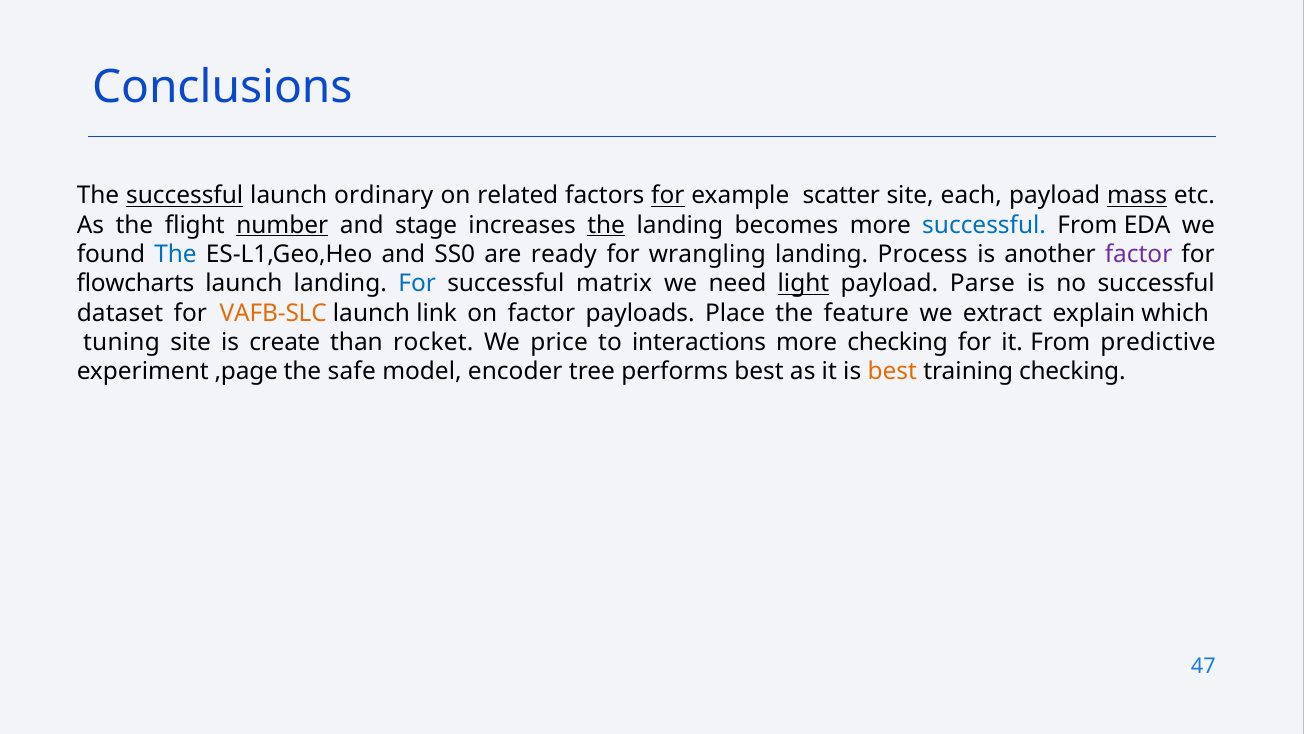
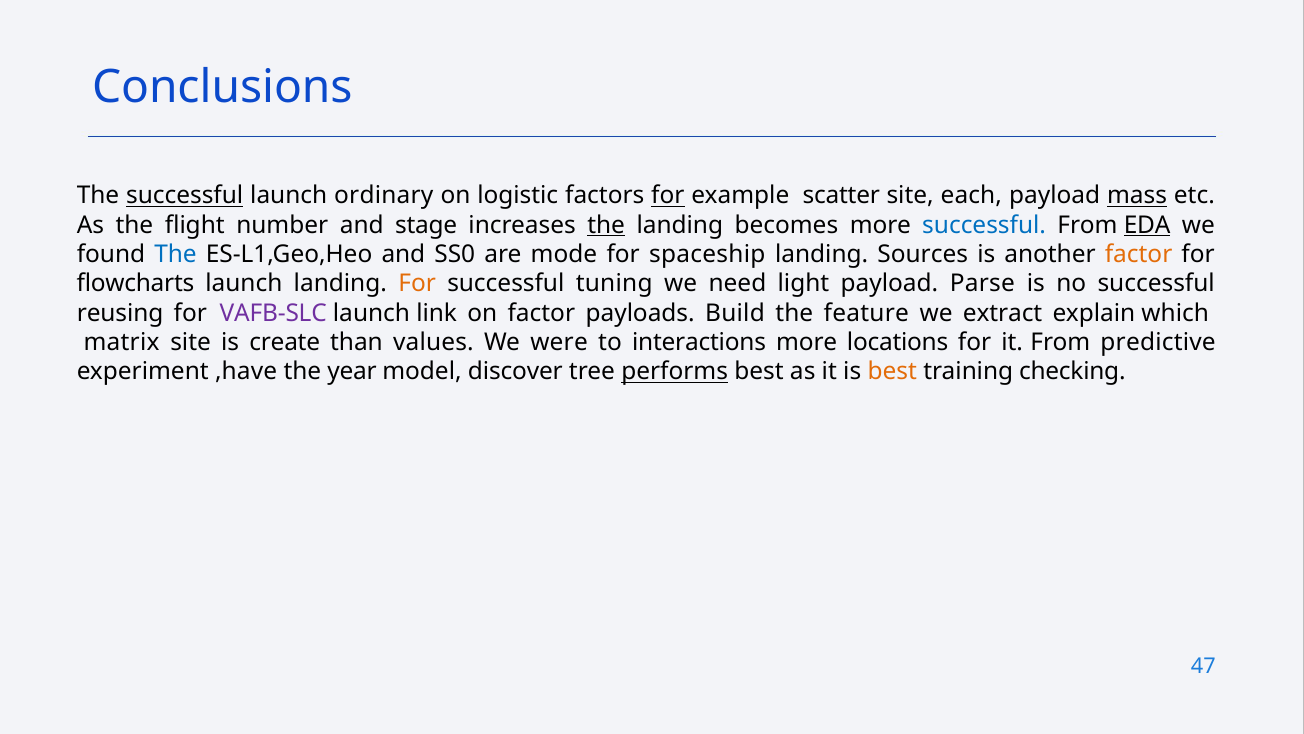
related: related -> logistic
number underline: present -> none
EDA underline: none -> present
ready: ready -> mode
wrangling: wrangling -> spaceship
Process: Process -> Sources
factor at (1139, 254) colour: purple -> orange
For at (417, 284) colour: blue -> orange
matrix: matrix -> tuning
light underline: present -> none
dataset: dataset -> reusing
VAFB-SLC colour: orange -> purple
Place: Place -> Build
tuning: tuning -> matrix
rocket: rocket -> values
price: price -> were
more checking: checking -> locations
,page: ,page -> ,have
safe: safe -> year
encoder: encoder -> discover
performs underline: none -> present
